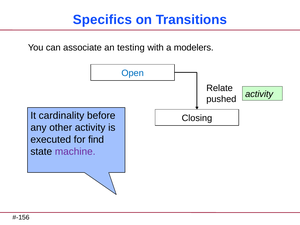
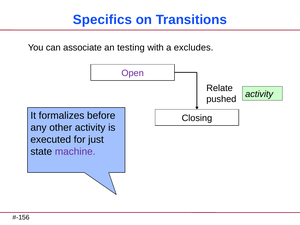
modelers: modelers -> excludes
Open colour: blue -> purple
cardinality: cardinality -> formalizes
find: find -> just
